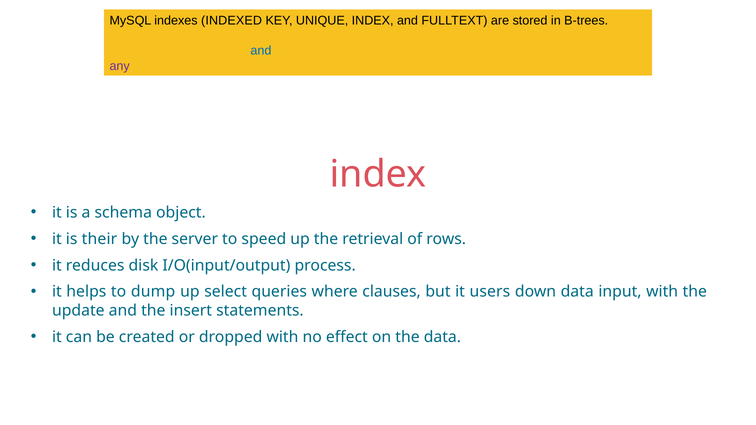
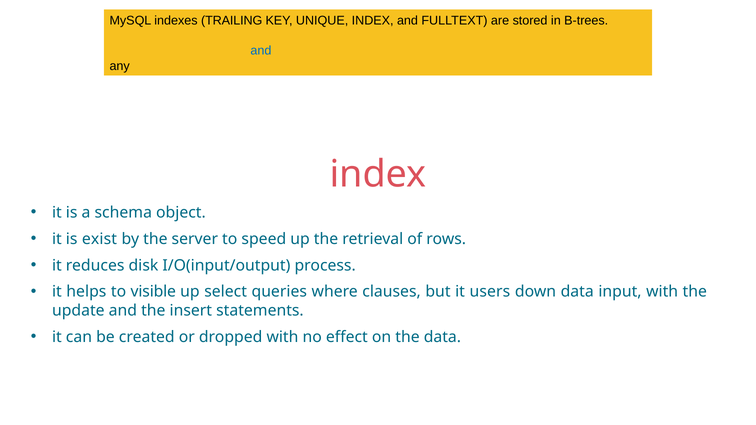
INDEXED: INDEXED -> TRAILING
any colour: purple -> black
their: their -> exist
dump: dump -> visible
